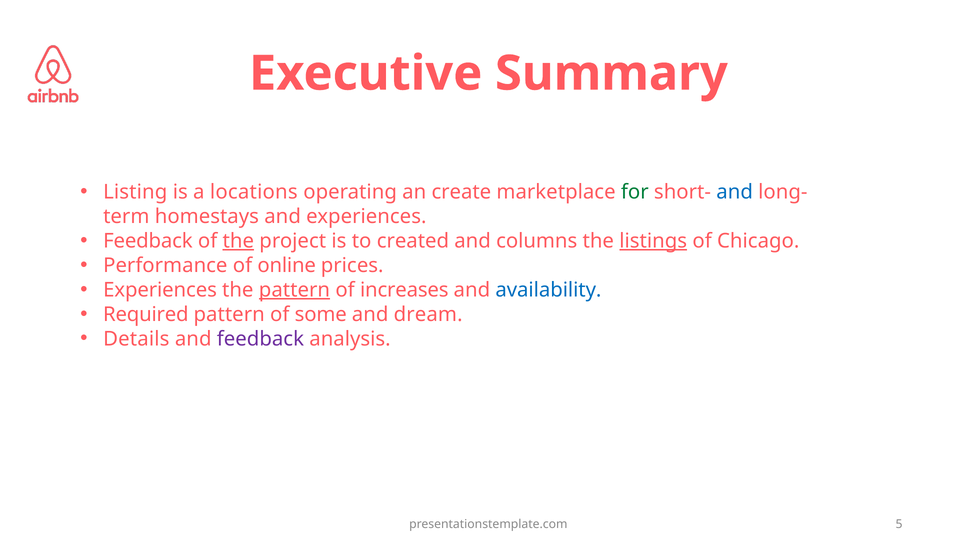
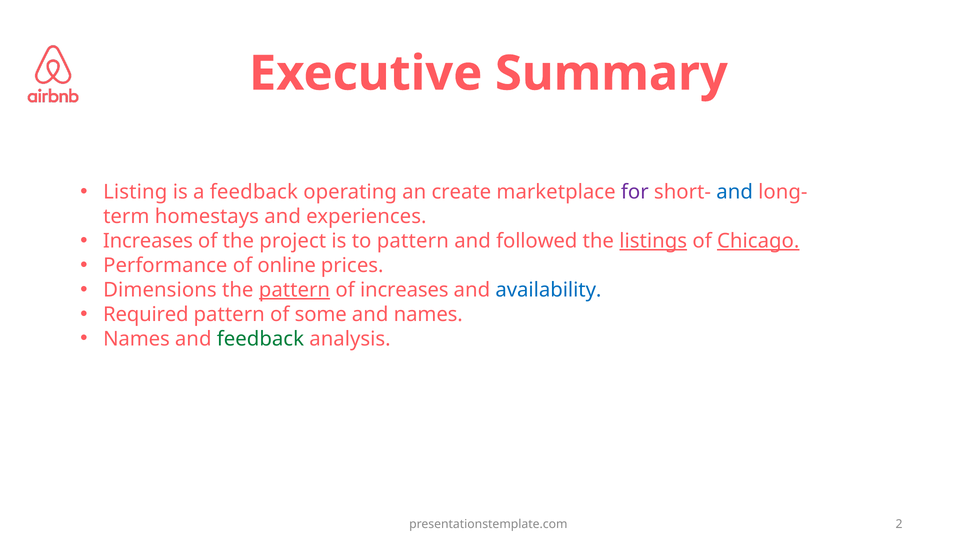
a locations: locations -> feedback
for colour: green -> purple
Feedback at (148, 241): Feedback -> Increases
the at (238, 241) underline: present -> none
to created: created -> pattern
columns: columns -> followed
Chicago underline: none -> present
Experiences at (160, 290): Experiences -> Dimensions
and dream: dream -> names
Details at (136, 339): Details -> Names
feedback at (260, 339) colour: purple -> green
5: 5 -> 2
